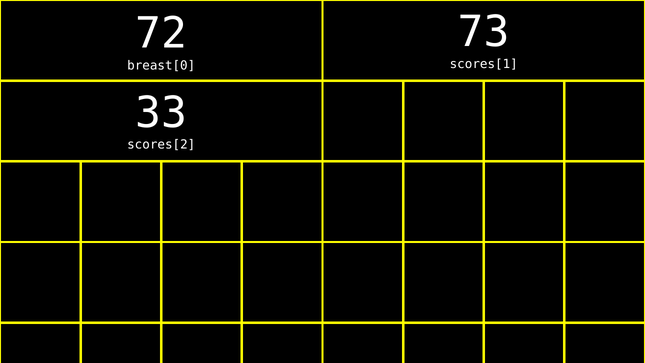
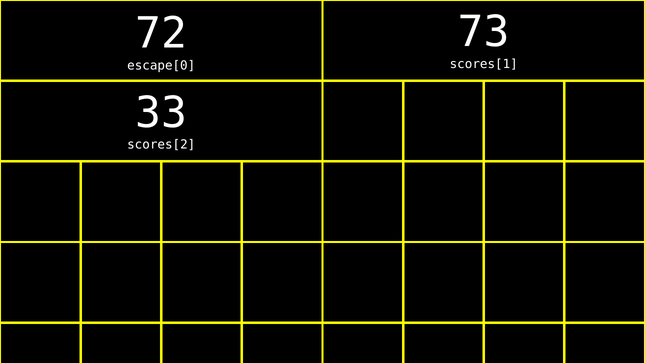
breast[0: breast[0 -> escape[0
